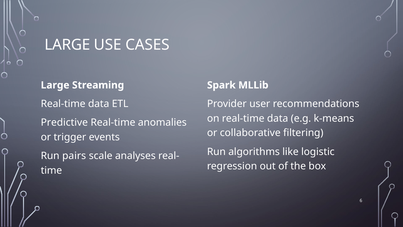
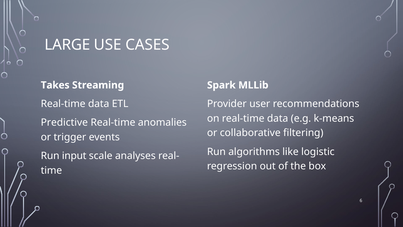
Large at (55, 85): Large -> Takes
pairs: pairs -> input
